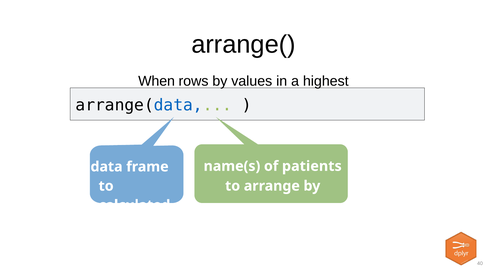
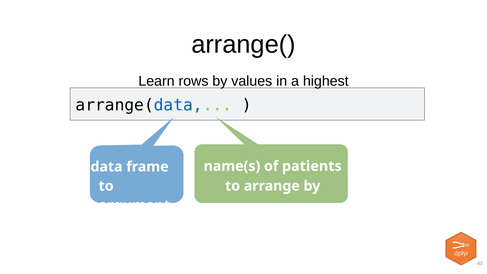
When: When -> Learn
calculated: calculated -> argument
